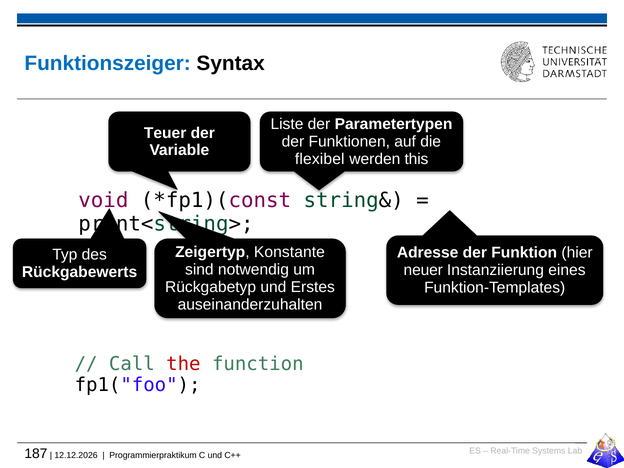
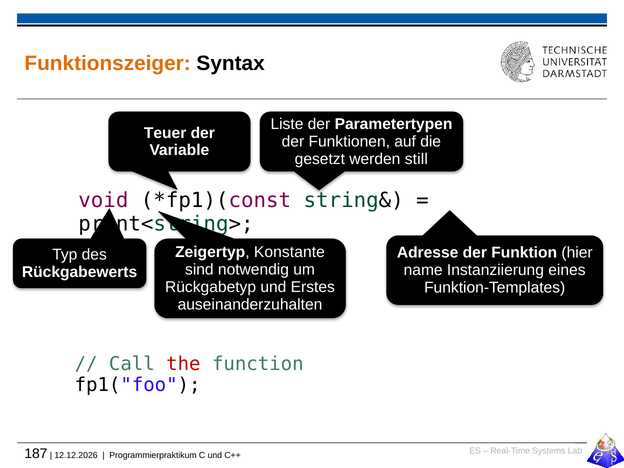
Funktionszeiger colour: blue -> orange
flexibel: flexibel -> gesetzt
this: this -> still
neuer: neuer -> name
